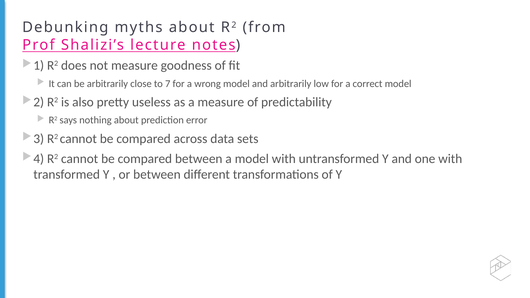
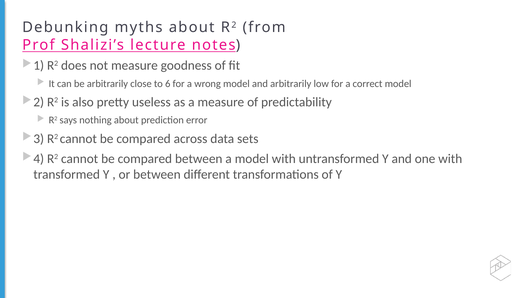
7: 7 -> 6
